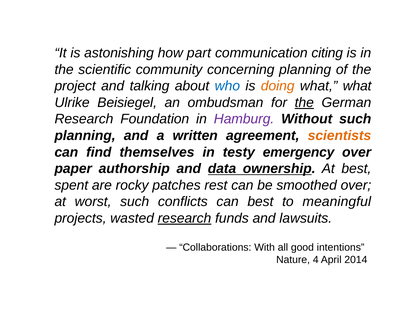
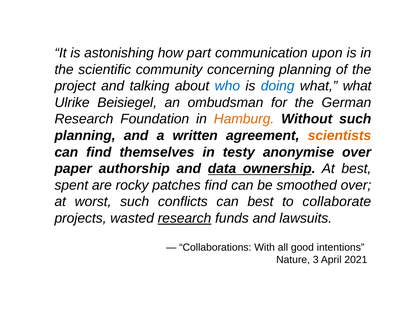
citing: citing -> upon
doing colour: orange -> blue
the at (304, 102) underline: present -> none
Hamburg colour: purple -> orange
emergency: emergency -> anonymise
patches rest: rest -> find
meaningful: meaningful -> collaborate
4: 4 -> 3
2014: 2014 -> 2021
